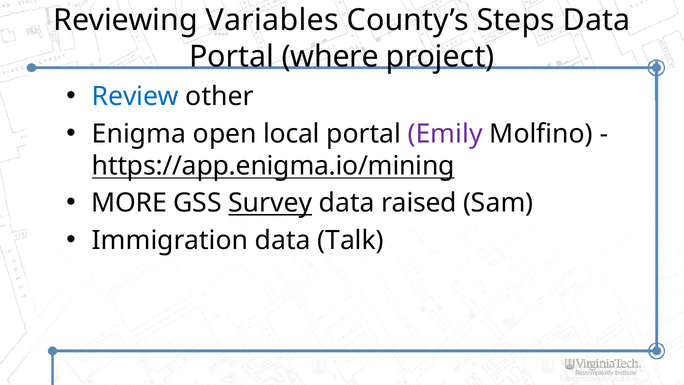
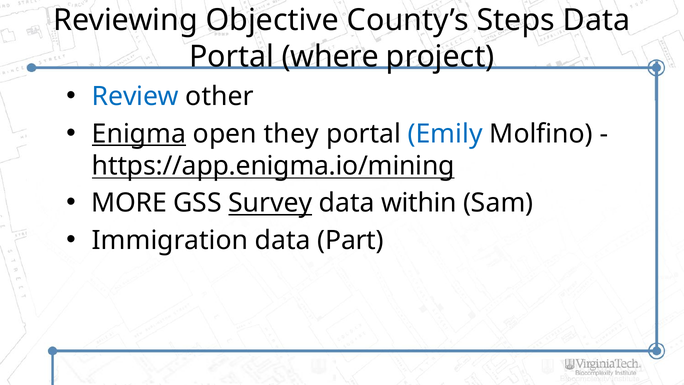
Variables: Variables -> Objective
Enigma underline: none -> present
local: local -> they
Emily colour: purple -> blue
raised: raised -> within
Talk: Talk -> Part
